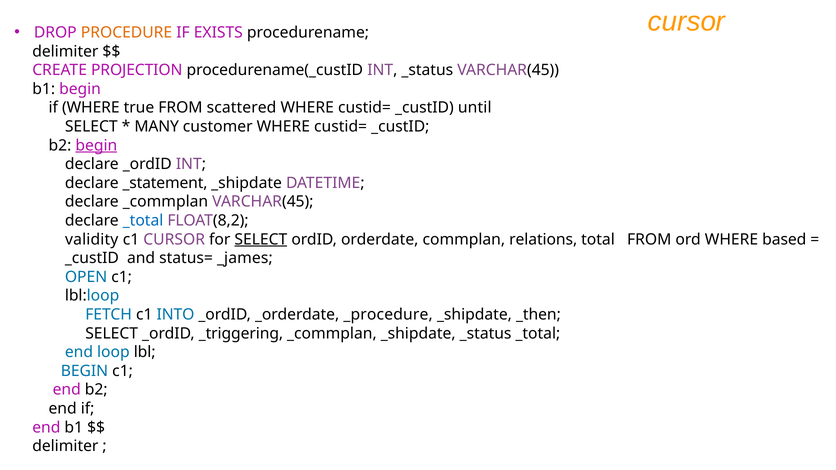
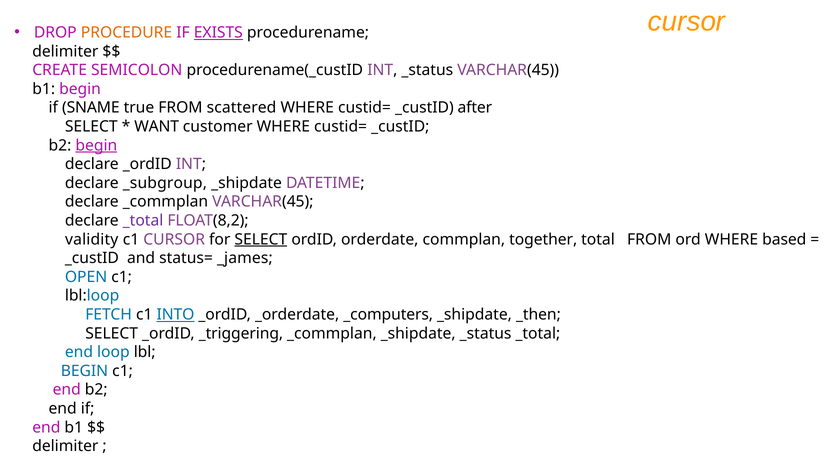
EXISTS underline: none -> present
PROJECTION: PROJECTION -> SEMICOLON
if WHERE: WHERE -> SNAME
until: until -> after
MANY: MANY -> WANT
_statement: _statement -> _subgroup
_total at (143, 221) colour: blue -> purple
relations: relations -> together
INTO underline: none -> present
_procedure: _procedure -> _computers
